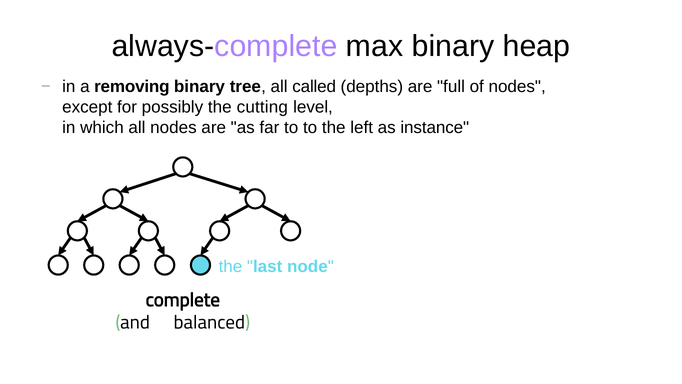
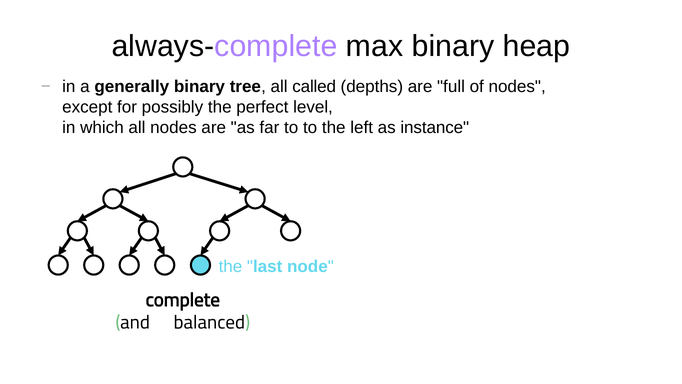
removing: removing -> generally
cutting: cutting -> perfect
